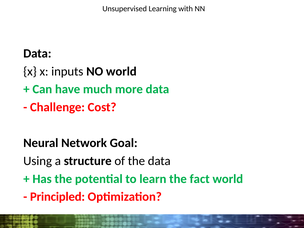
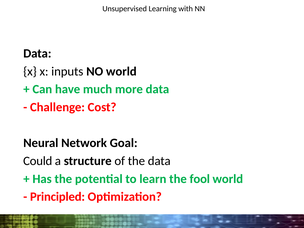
Using: Using -> Could
fact: fact -> fool
